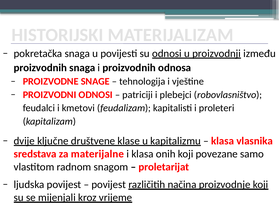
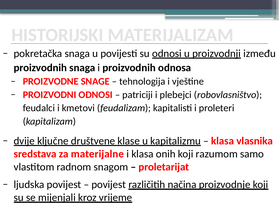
povezane: povezane -> razumom
